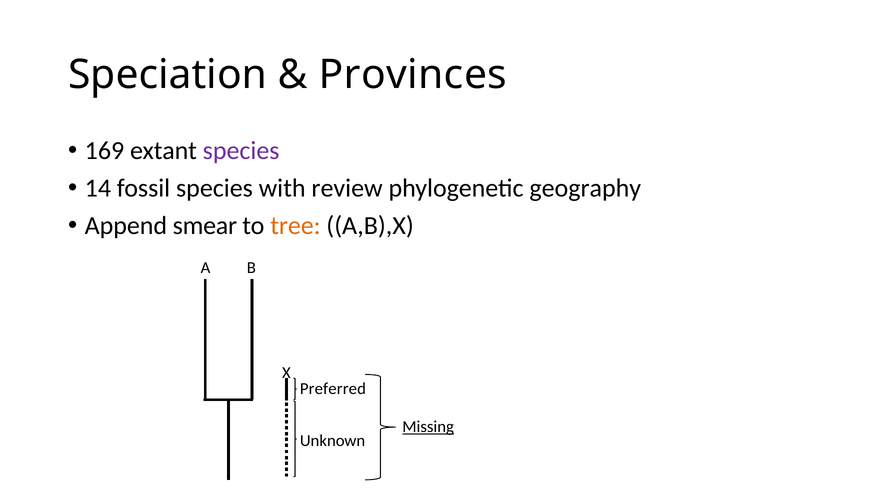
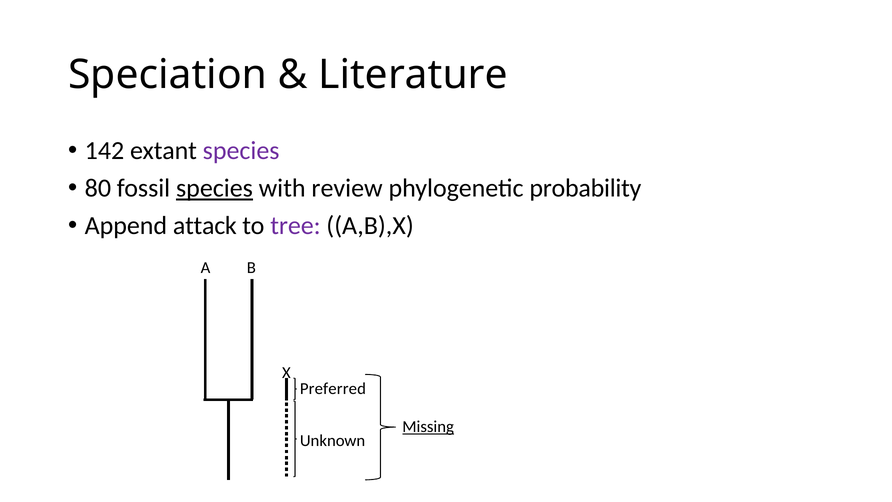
Provinces: Provinces -> Literature
169: 169 -> 142
14: 14 -> 80
species at (214, 188) underline: none -> present
geography: geography -> probability
smear: smear -> attack
tree colour: orange -> purple
